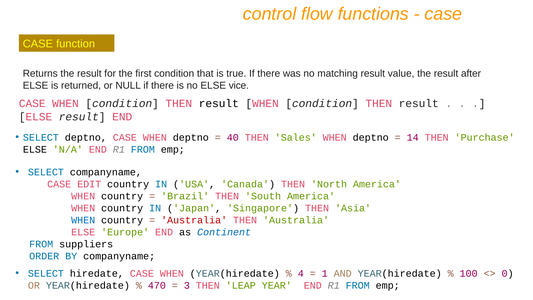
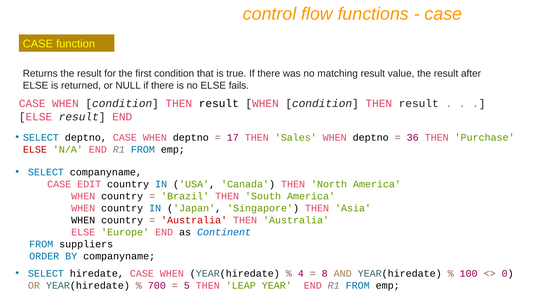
vice: vice -> fails
40: 40 -> 17
14: 14 -> 36
ELSE at (35, 149) colour: black -> red
WHEN at (83, 220) colour: blue -> black
1: 1 -> 8
470: 470 -> 700
3: 3 -> 5
